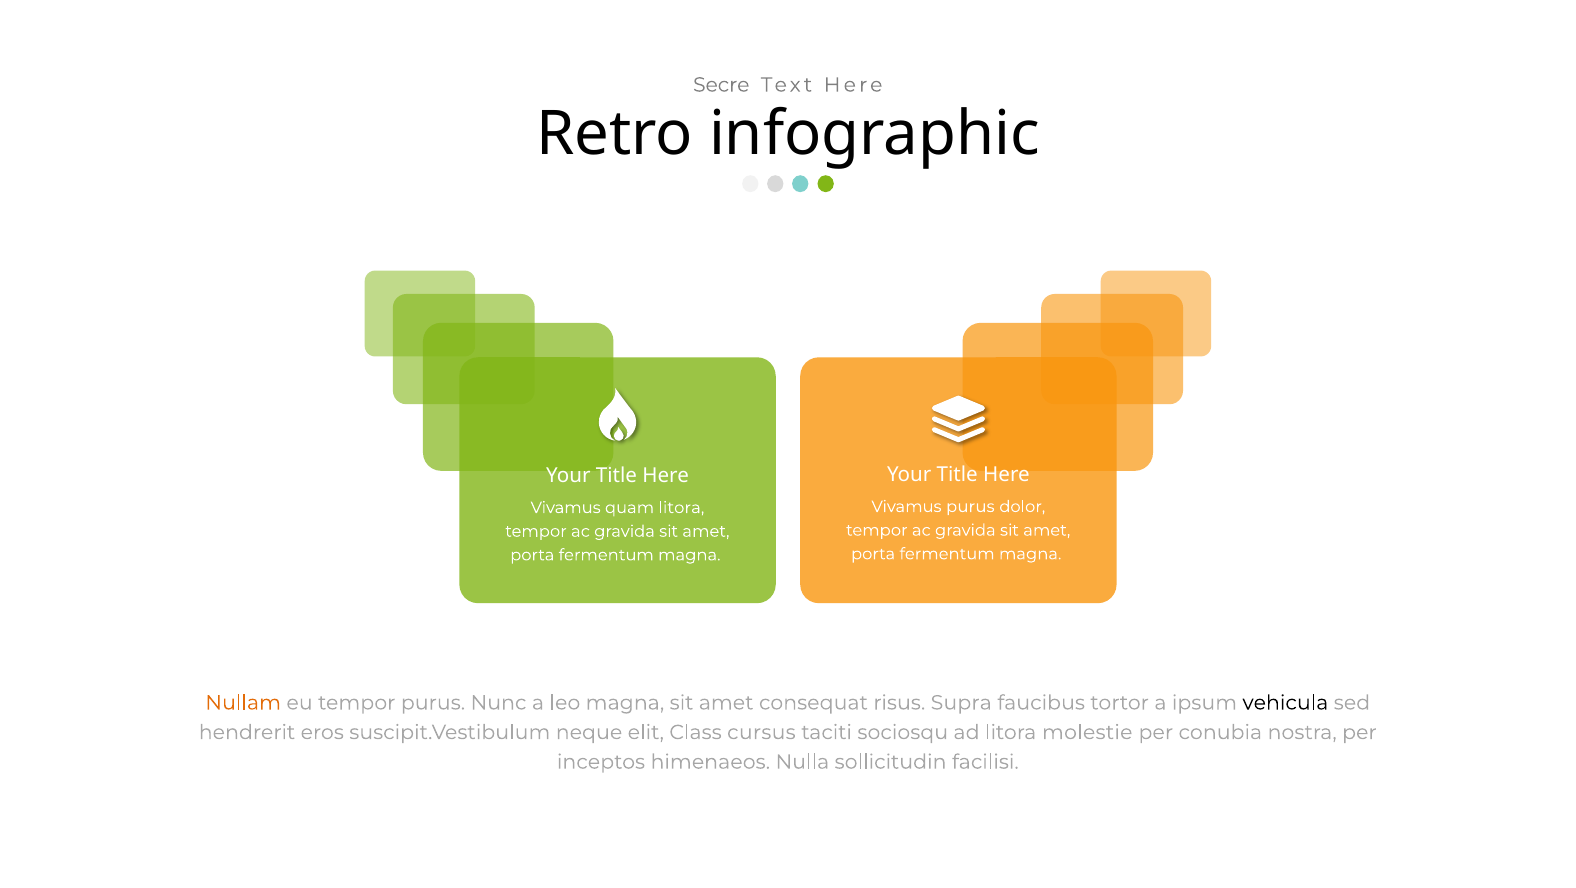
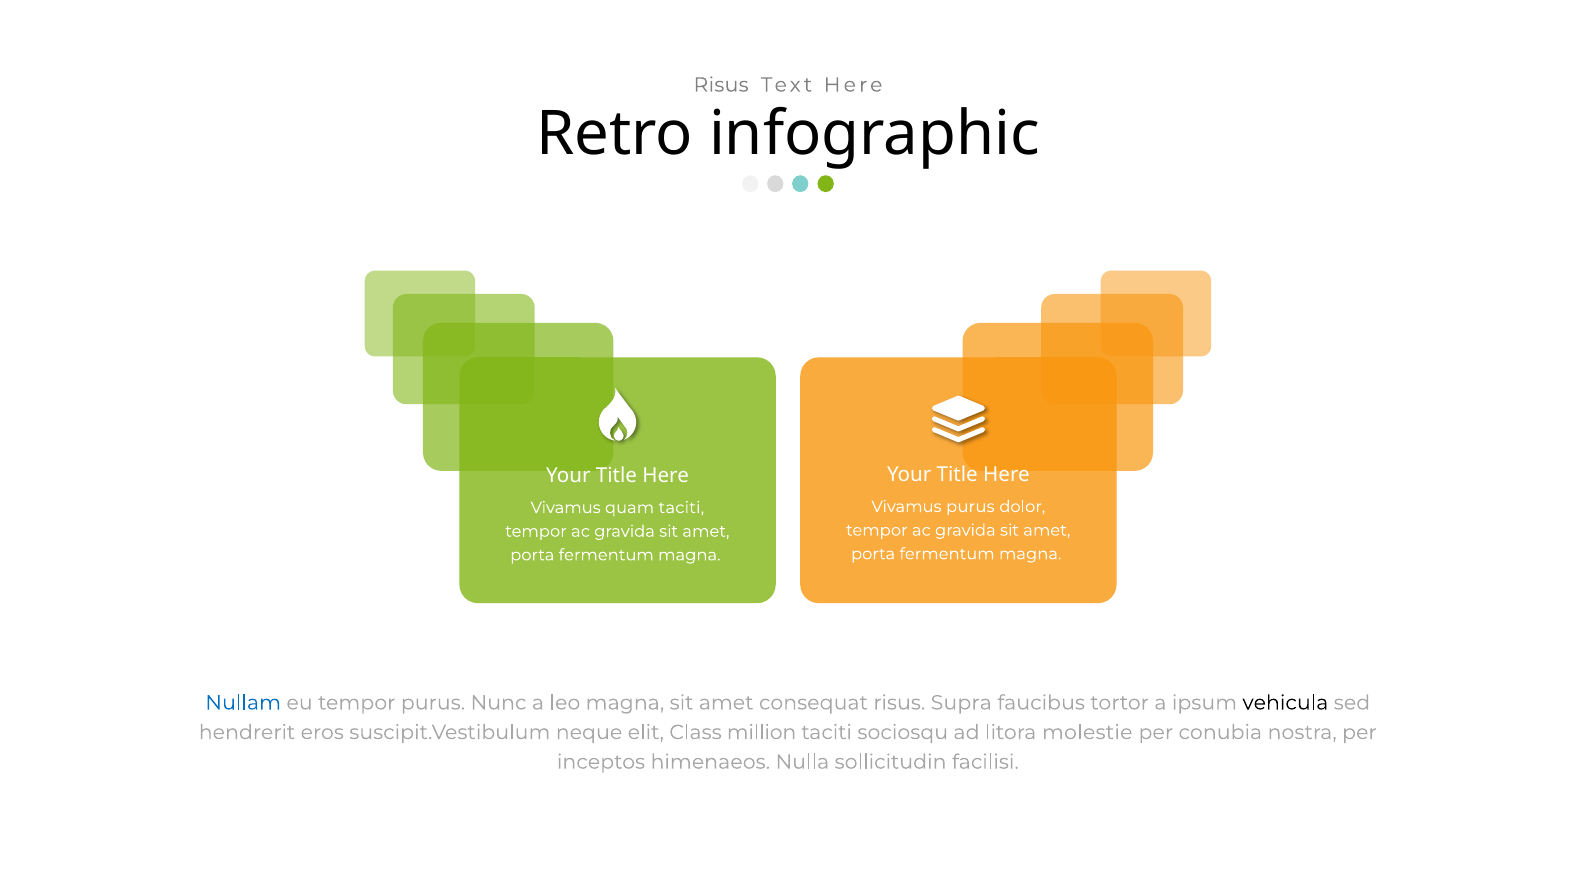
Secre at (721, 85): Secre -> Risus
quam litora: litora -> taciti
Nullam colour: orange -> blue
cursus: cursus -> million
